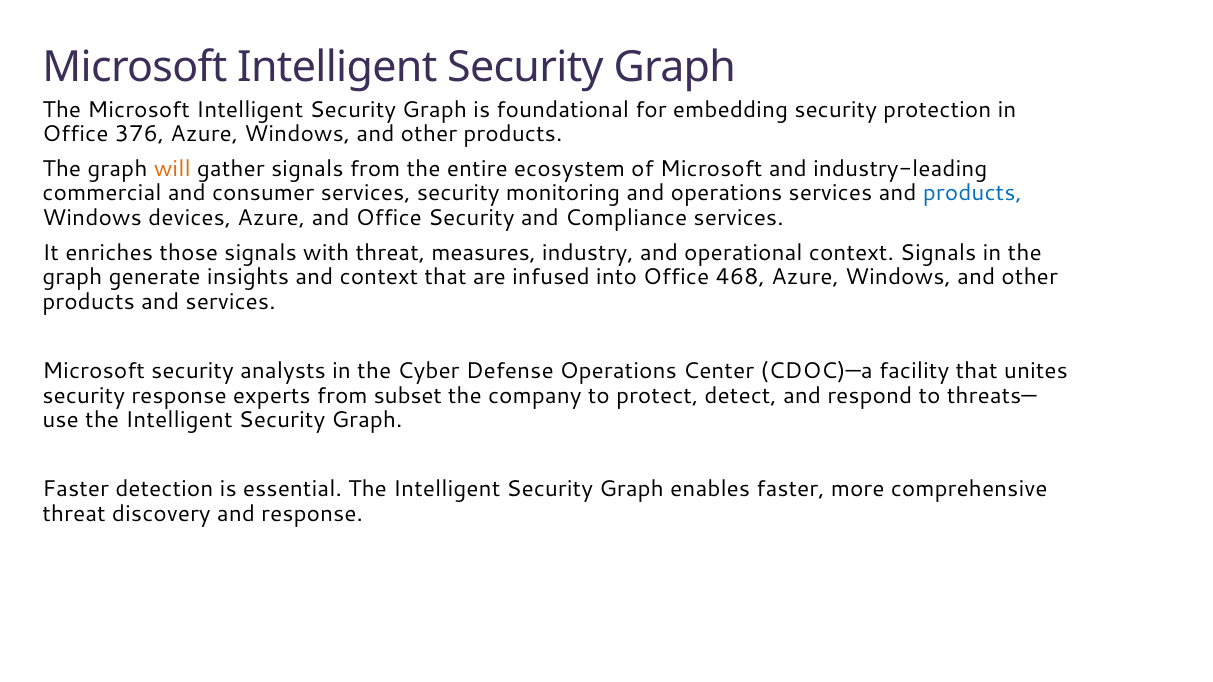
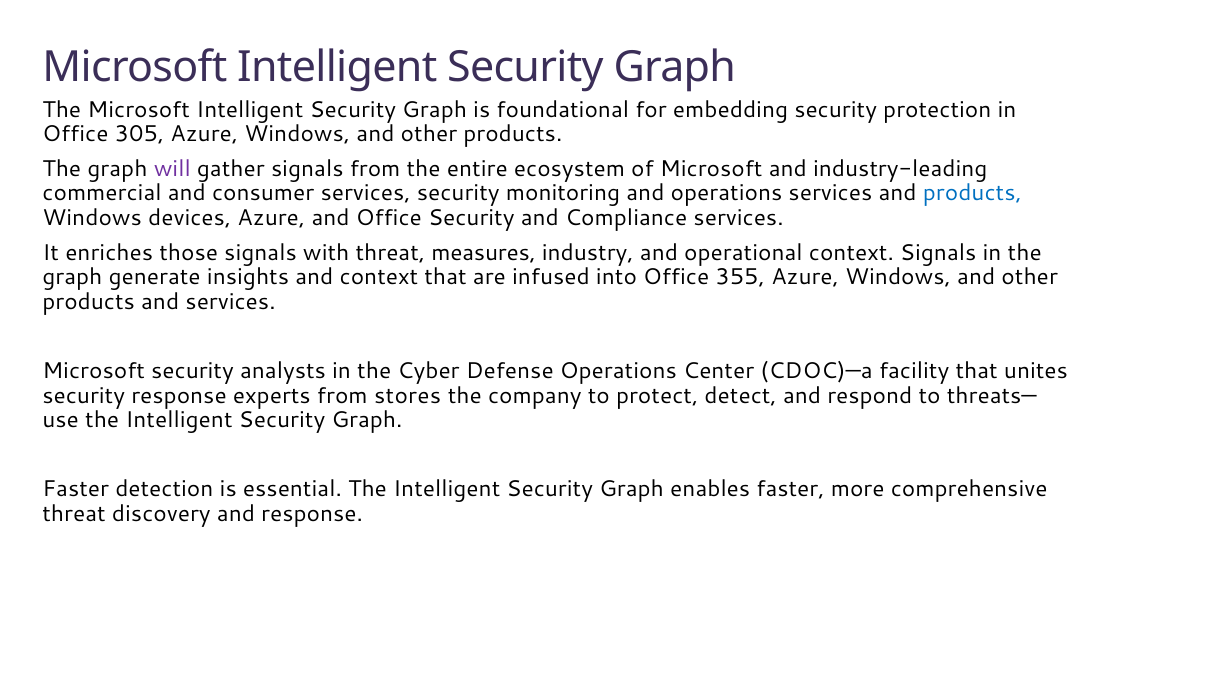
376: 376 -> 305
will colour: orange -> purple
468: 468 -> 355
subset: subset -> stores
